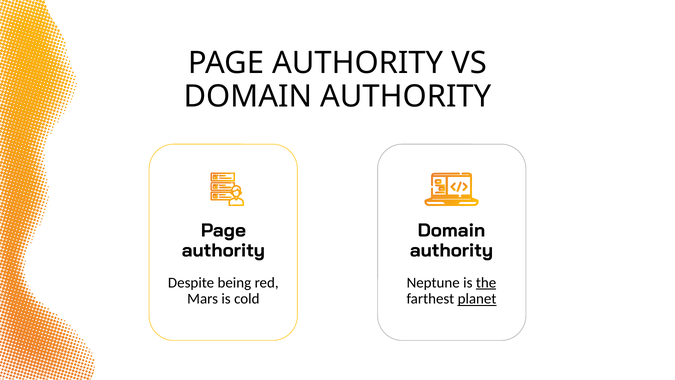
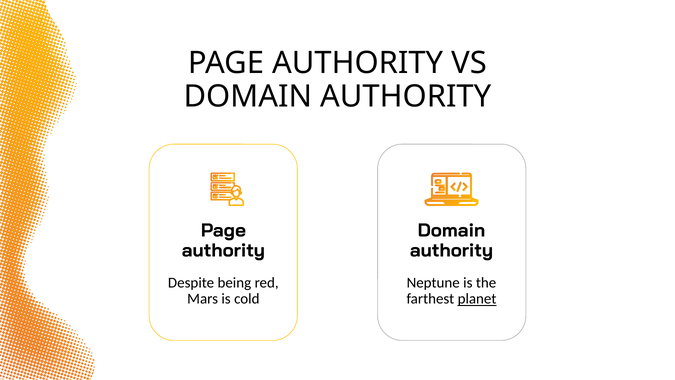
the underline: present -> none
